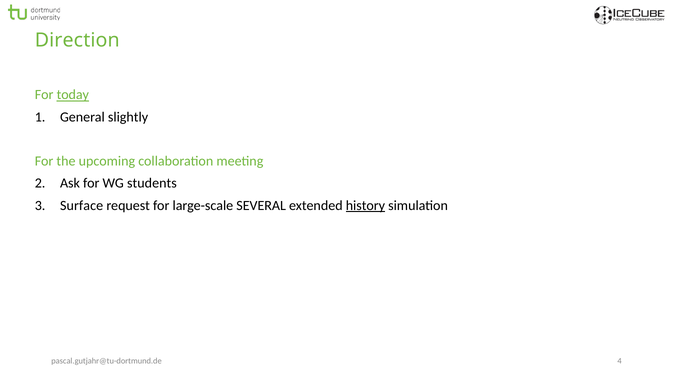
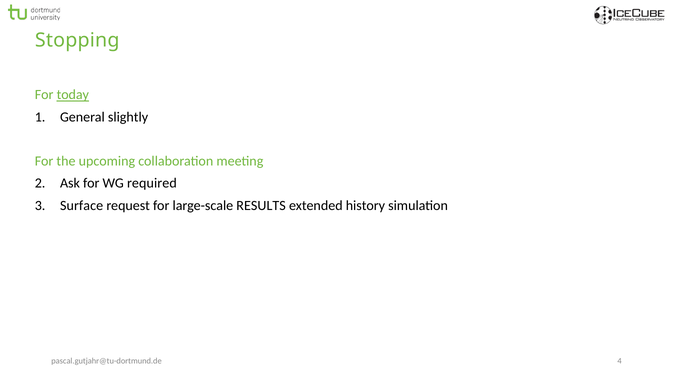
Direction: Direction -> Stopping
students: students -> required
SEVERAL: SEVERAL -> RESULTS
history underline: present -> none
